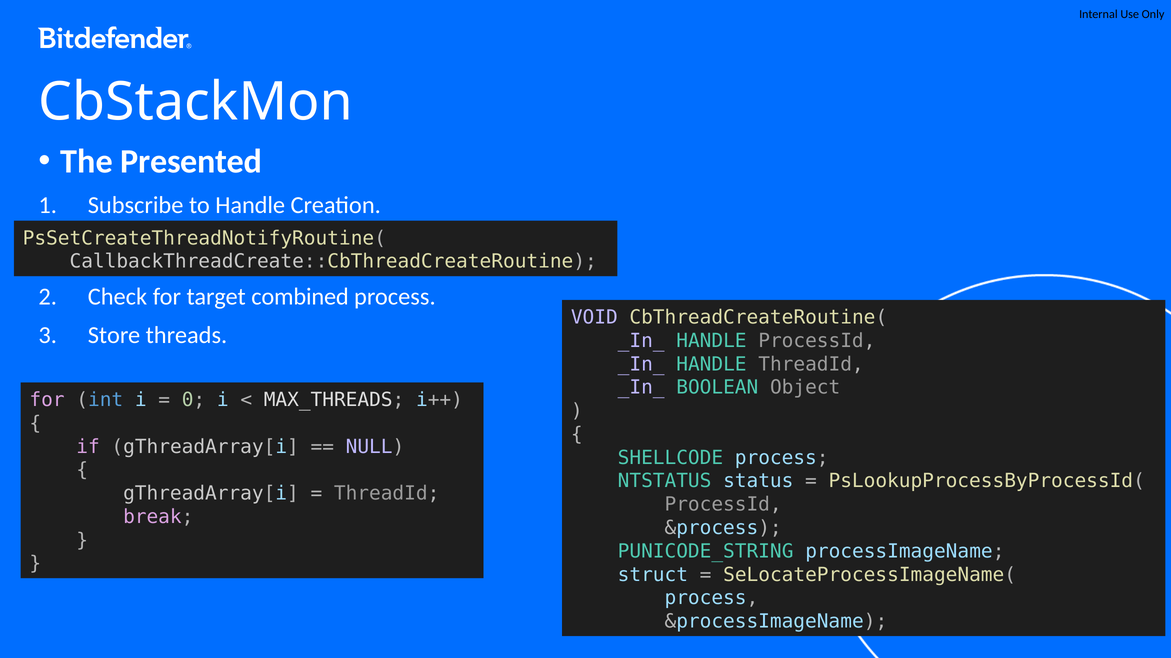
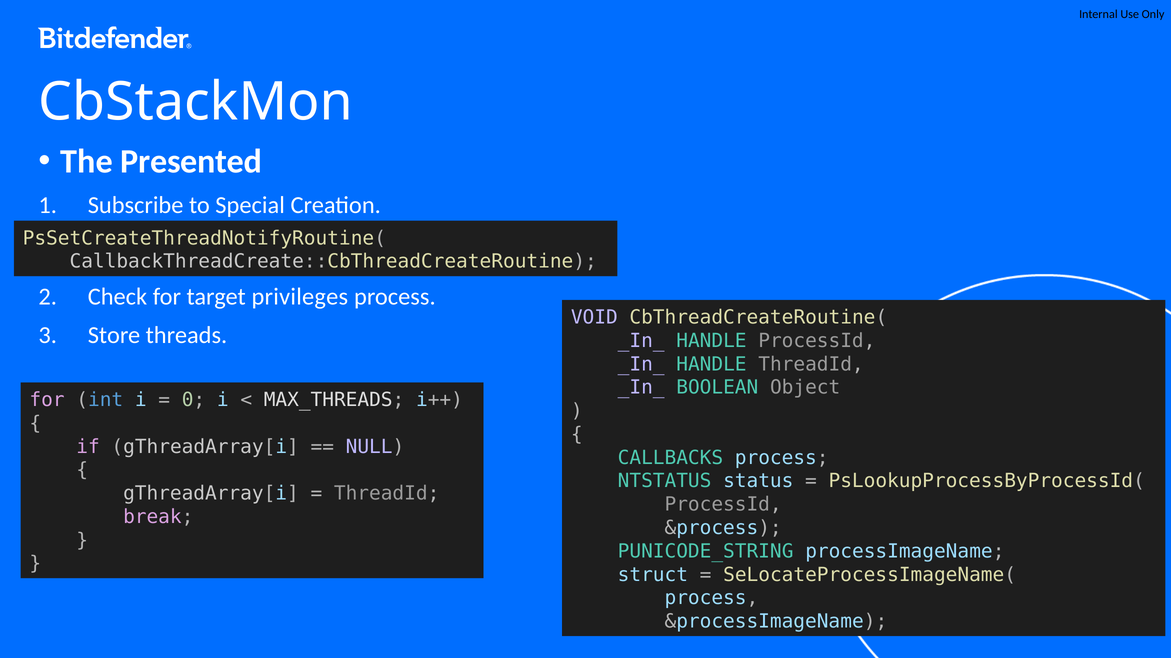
to Handle: Handle -> Special
combined: combined -> privileges
SHELLCODE: SHELLCODE -> CALLBACKS
